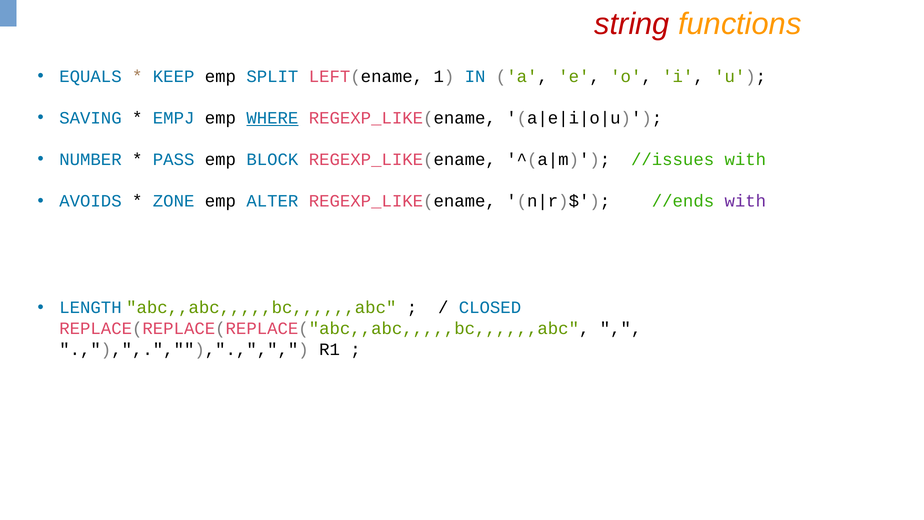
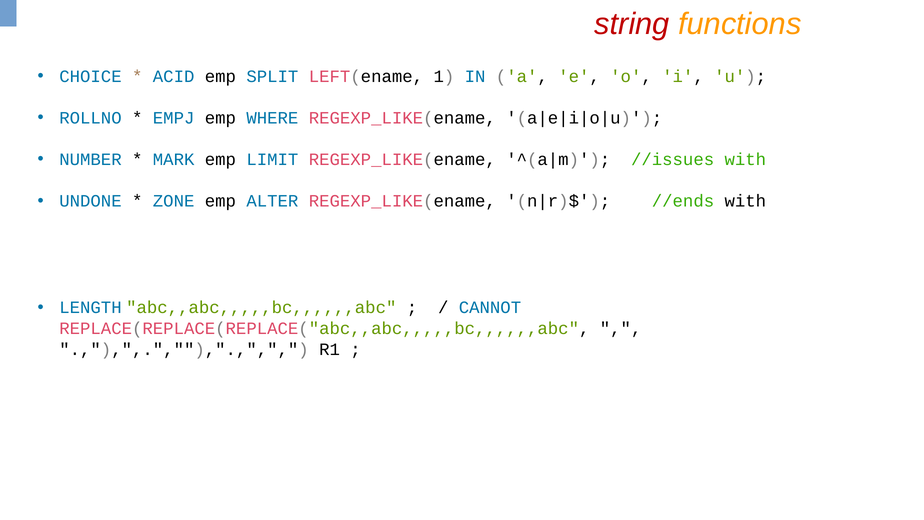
EQUALS: EQUALS -> CHOICE
KEEP: KEEP -> ACID
SAVING: SAVING -> ROLLNO
WHERE underline: present -> none
PASS: PASS -> MARK
BLOCK: BLOCK -> LIMIT
AVOIDS: AVOIDS -> UNDONE
with at (745, 201) colour: purple -> black
CLOSED: CLOSED -> CANNOT
